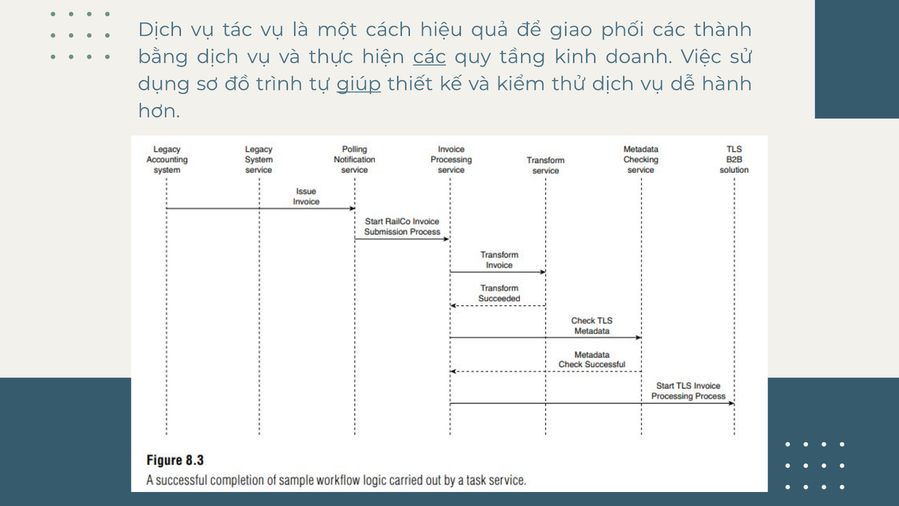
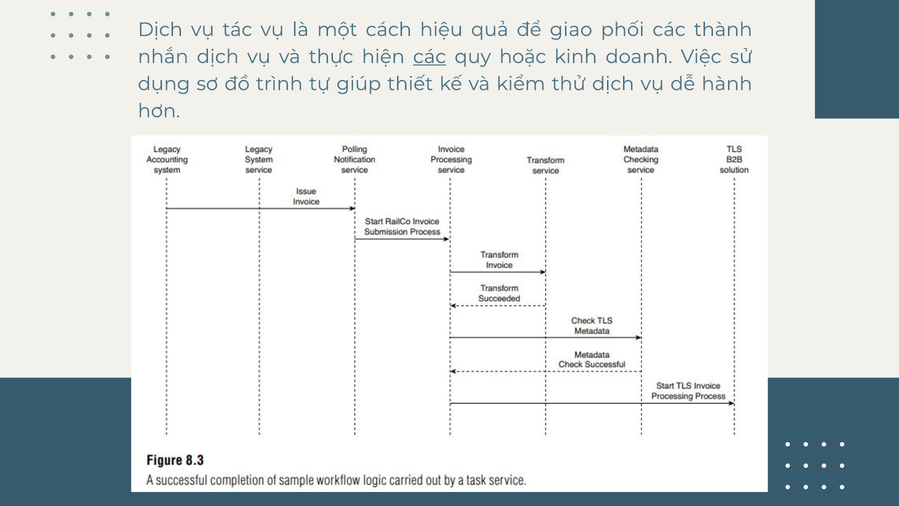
bằng: bằng -> nhắn
tầng: tầng -> hoặc
giúp underline: present -> none
